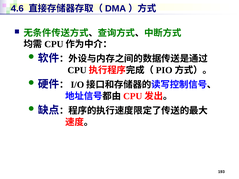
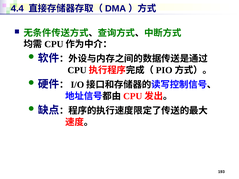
4.6: 4.6 -> 4.4
